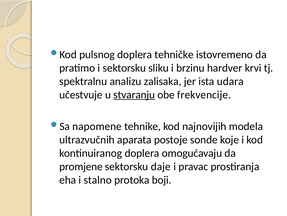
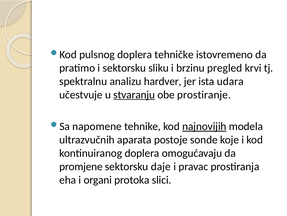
hardver: hardver -> pregled
zalisaka: zalisaka -> hardver
frekvencije: frekvencije -> prostiranje
najnovijih underline: none -> present
stalno: stalno -> organi
boji: boji -> slici
